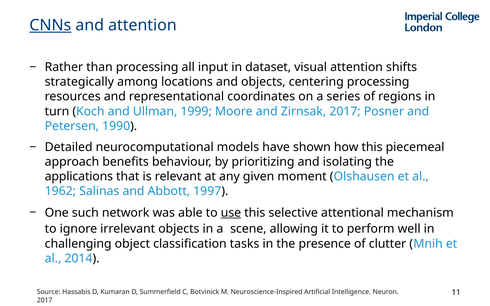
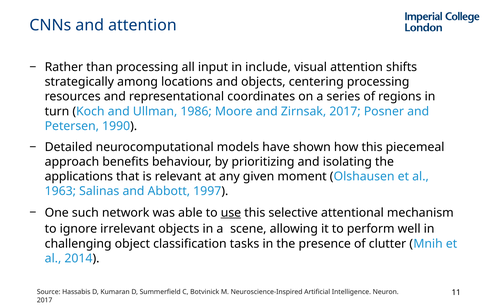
CNNs underline: present -> none
dataset: dataset -> include
1999: 1999 -> 1986
1962: 1962 -> 1963
